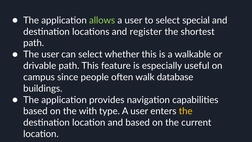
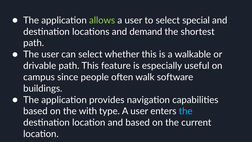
register: register -> demand
database: database -> software
the at (186, 111) colour: yellow -> light blue
